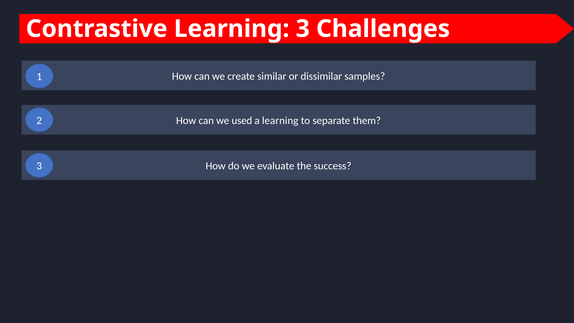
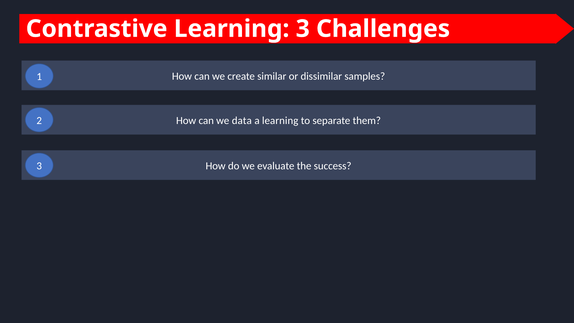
used: used -> data
